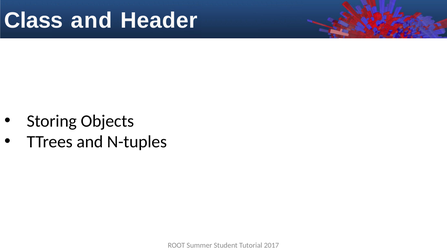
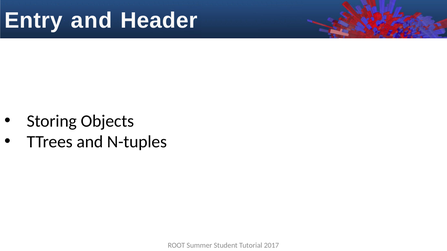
Class: Class -> Entry
